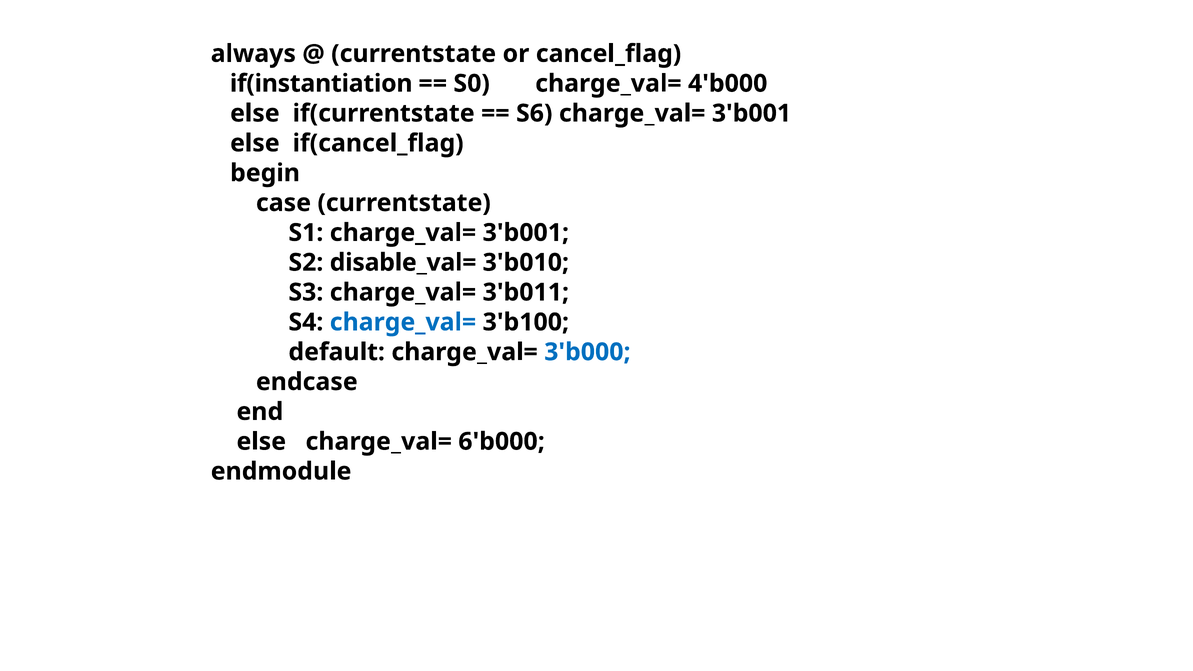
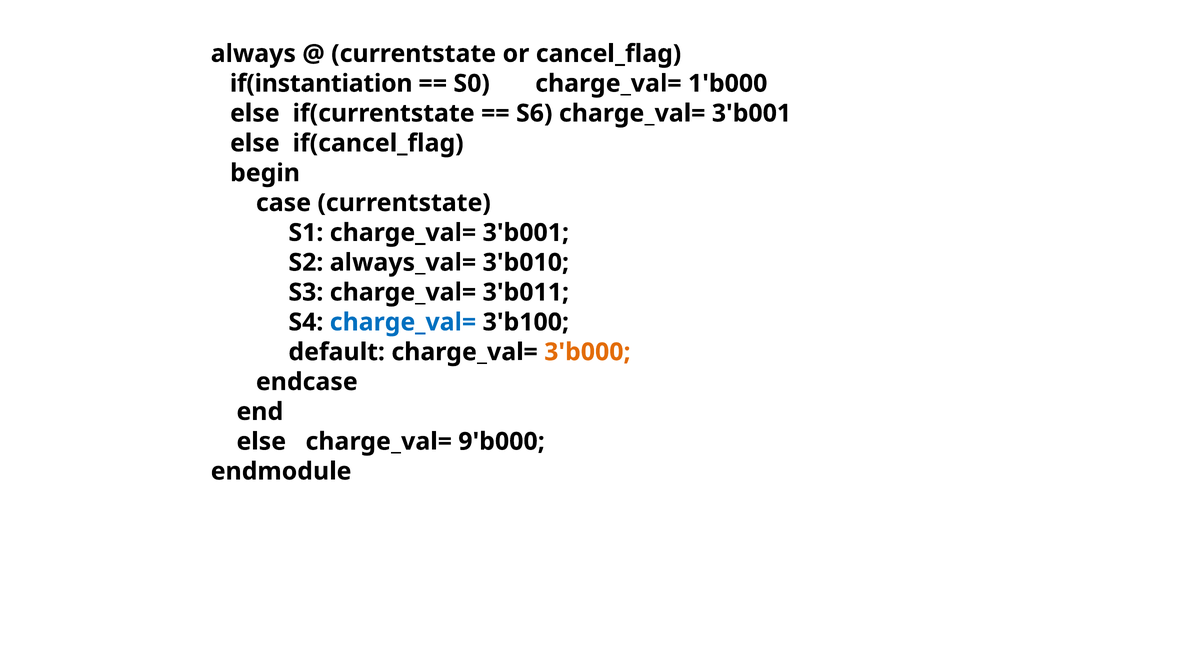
4'b000: 4'b000 -> 1'b000
disable_val=: disable_val= -> always_val=
3'b000 colour: blue -> orange
6'b000: 6'b000 -> 9'b000
